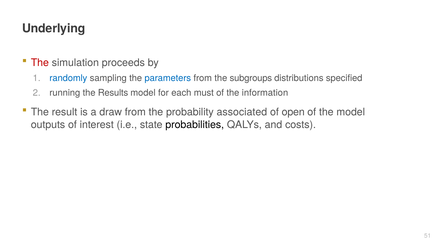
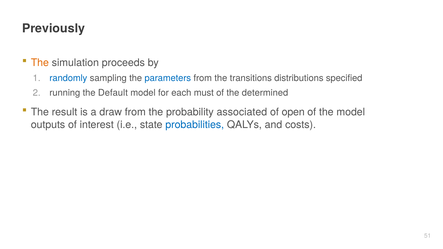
Underlying: Underlying -> Previously
The at (40, 63) colour: red -> orange
subgroups: subgroups -> transitions
Results: Results -> Default
information: information -> determined
probabilities colour: black -> blue
